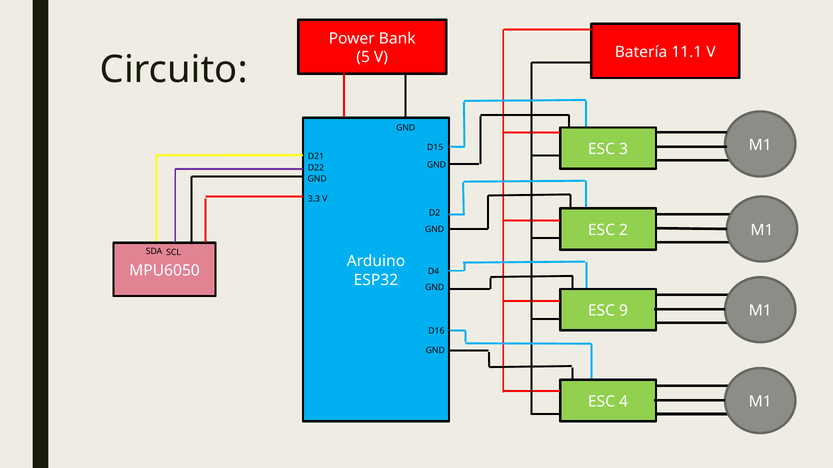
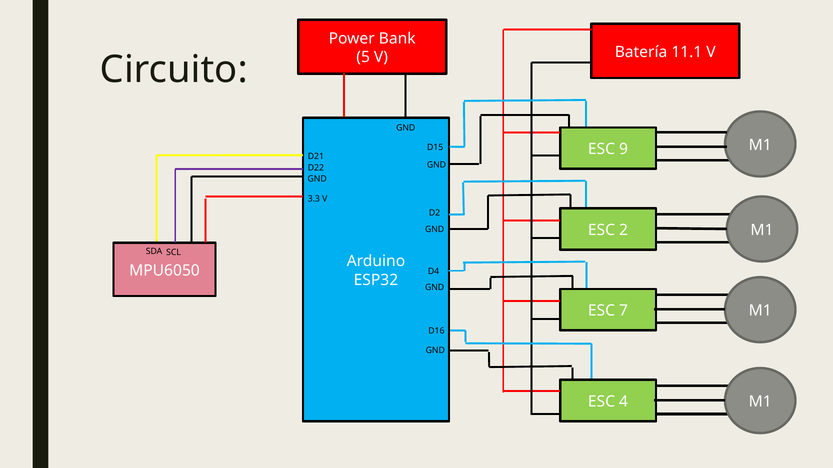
3: 3 -> 9
9: 9 -> 7
